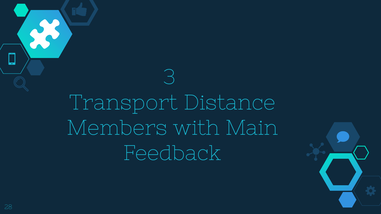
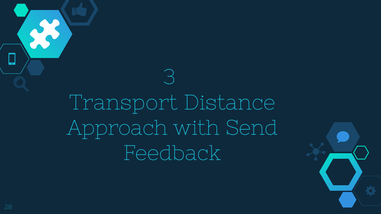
Members: Members -> Approach
Main: Main -> Send
